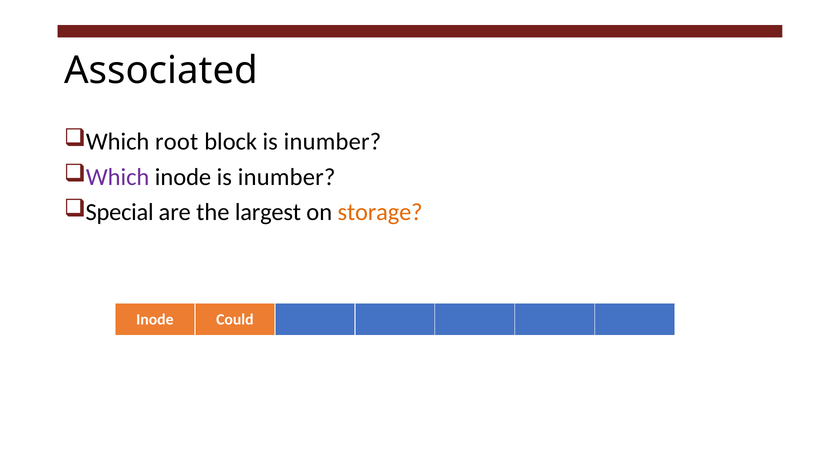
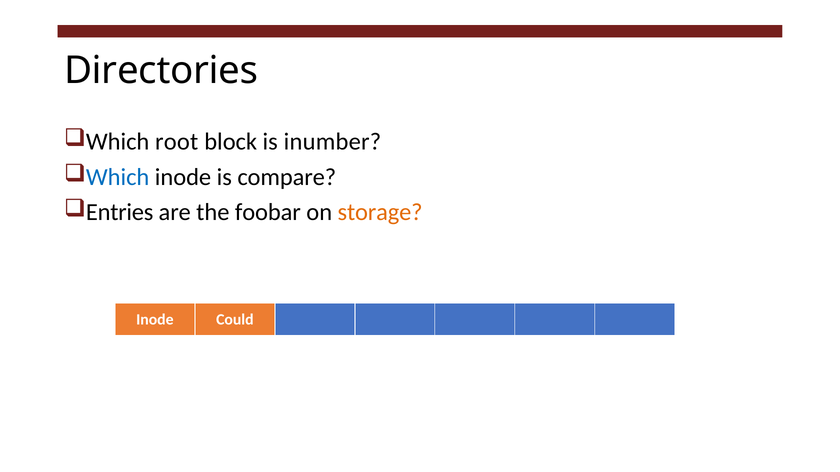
Associated: Associated -> Directories
Which at (118, 177) colour: purple -> blue
inode is inumber: inumber -> compare
Special: Special -> Entries
largest: largest -> foobar
